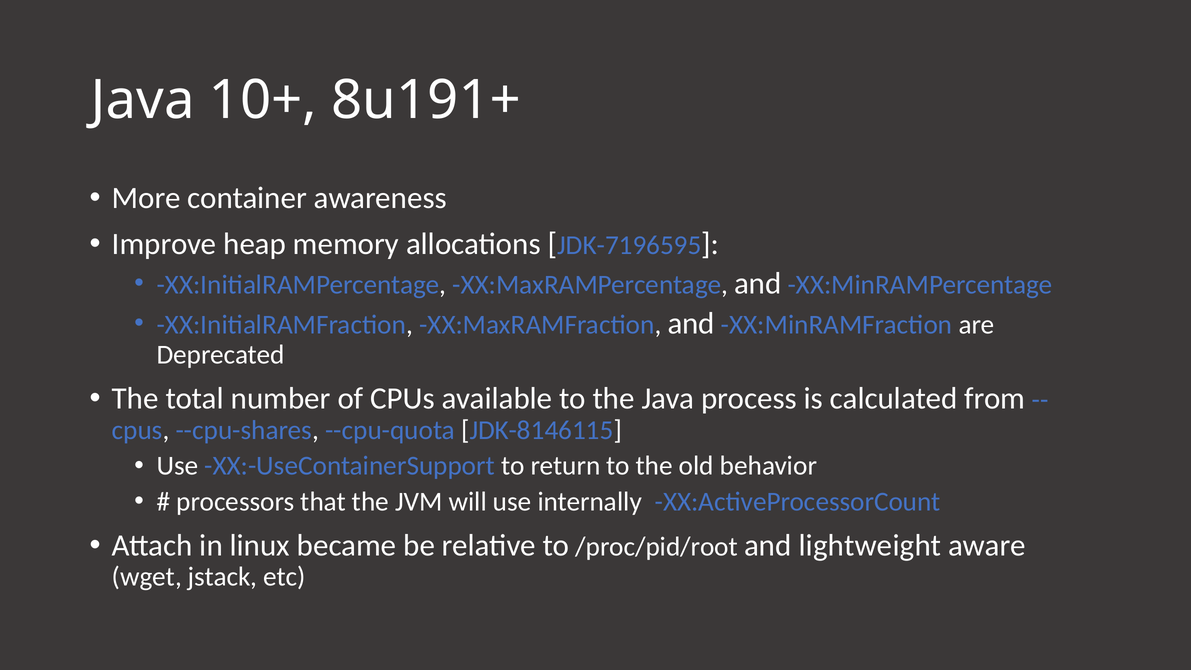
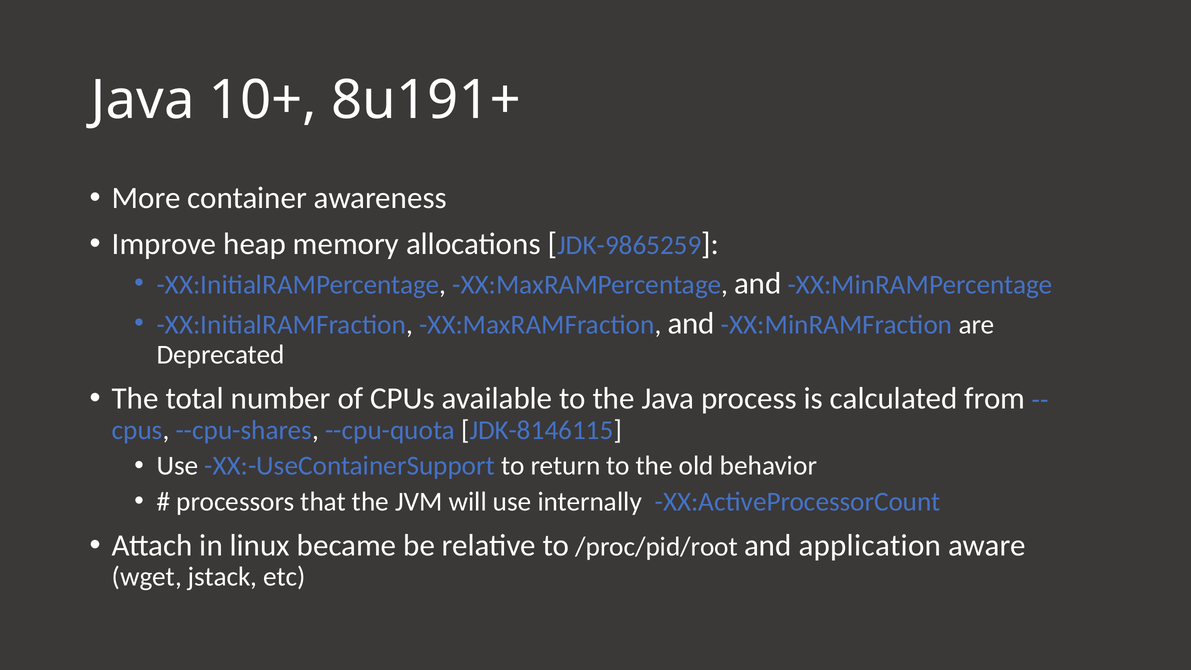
JDK-7196595: JDK-7196595 -> JDK-9865259
lightweight: lightweight -> application
